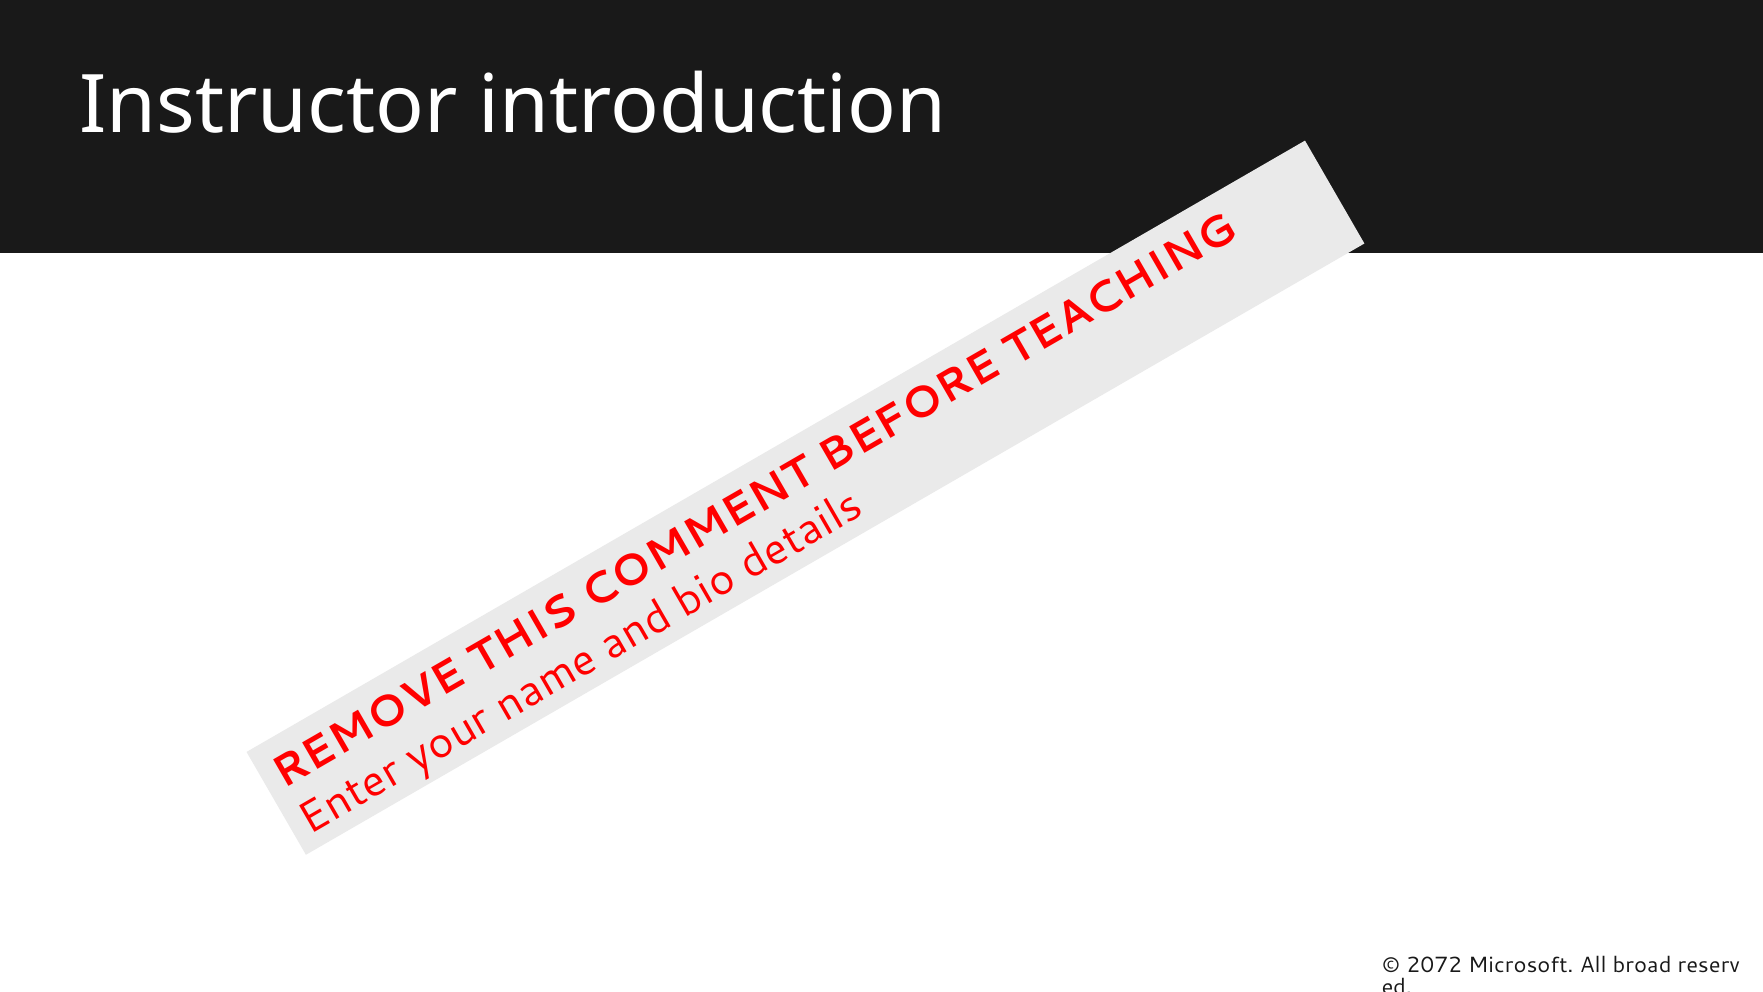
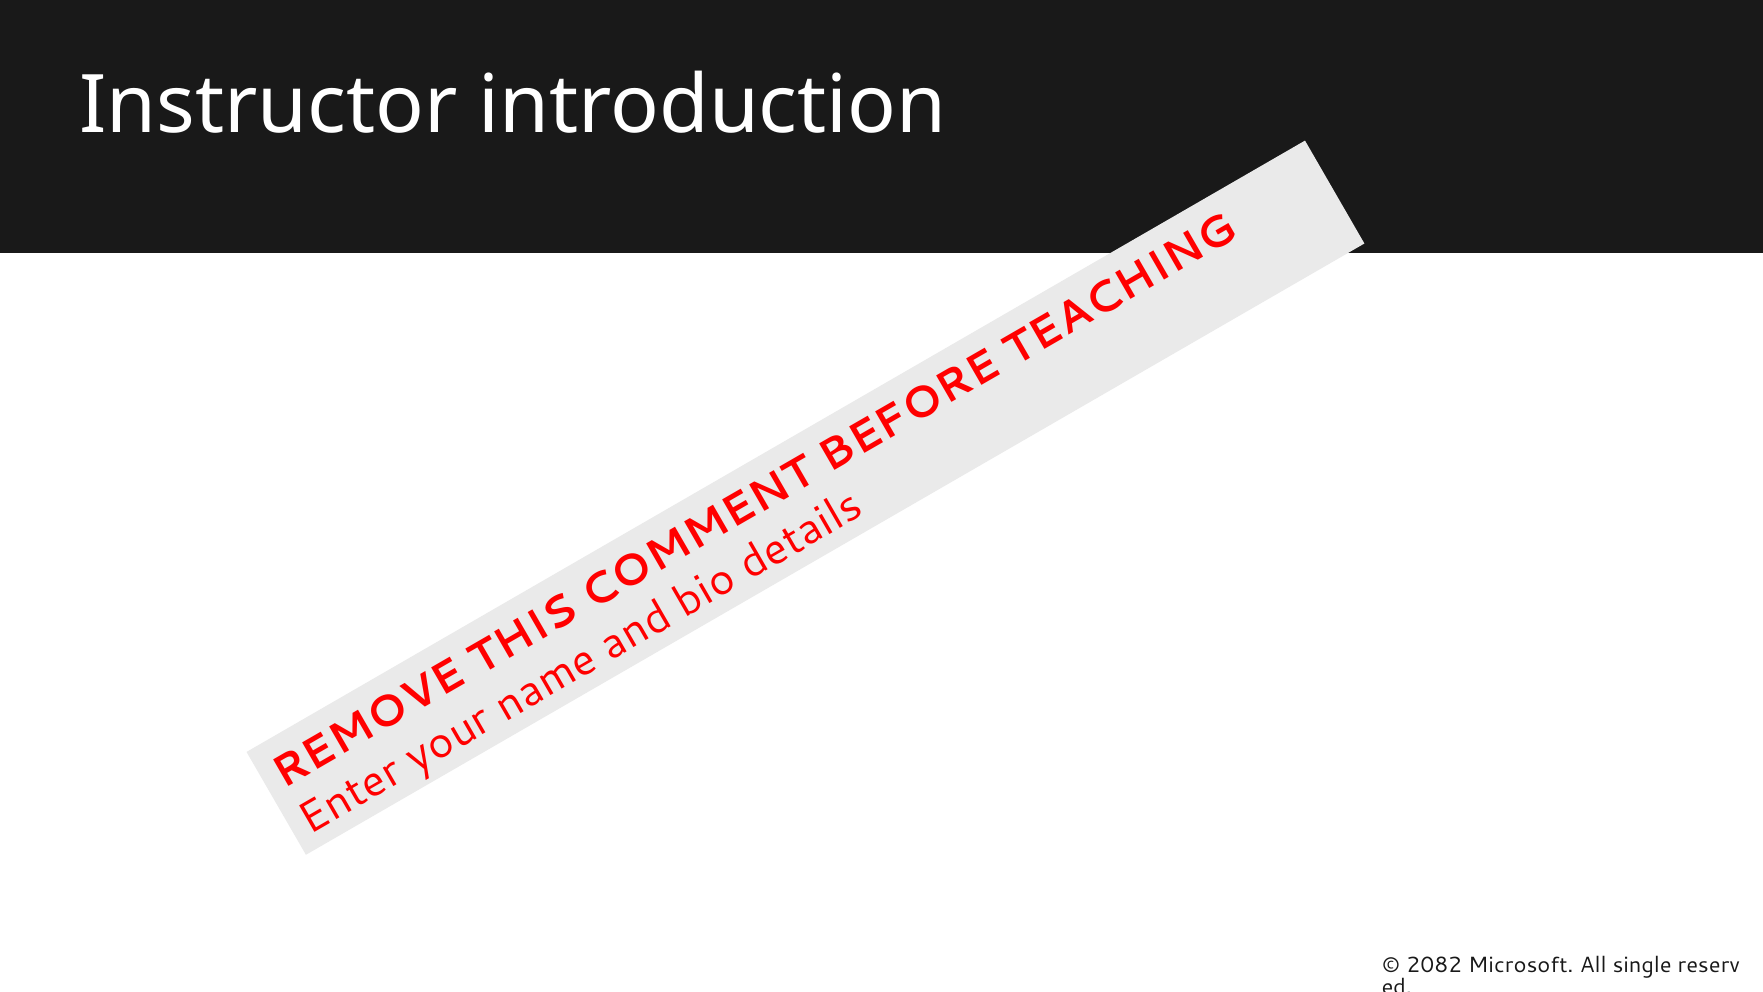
2072: 2072 -> 2082
broad: broad -> single
